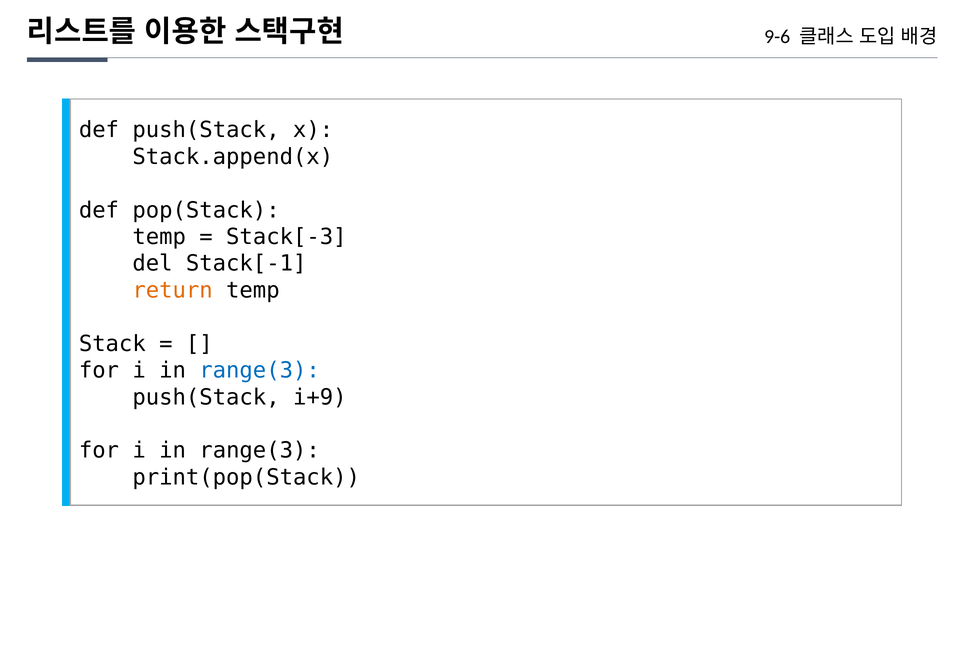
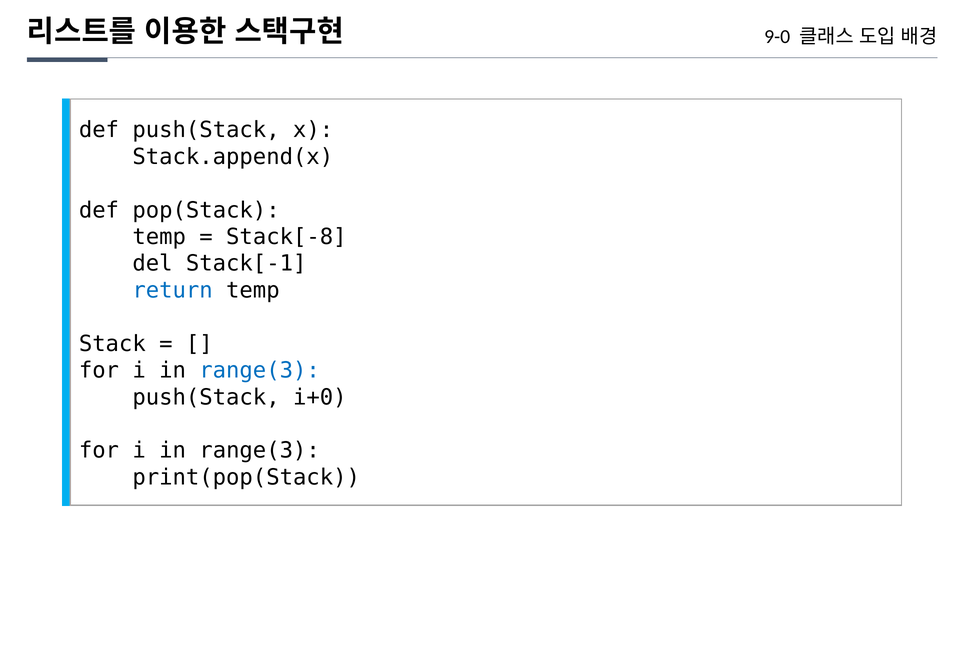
9-6: 9-6 -> 9-0
Stack[-3: Stack[-3 -> Stack[-8
return colour: orange -> blue
i+9: i+9 -> i+0
